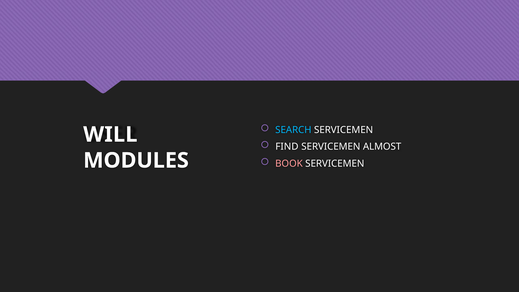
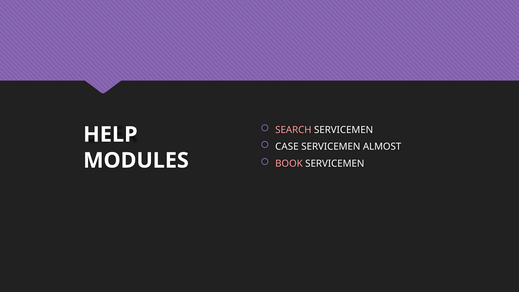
SEARCH colour: light blue -> pink
WILL: WILL -> HELP
FIND: FIND -> CASE
